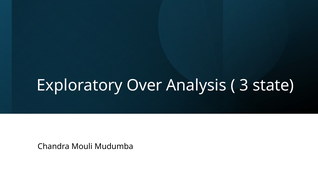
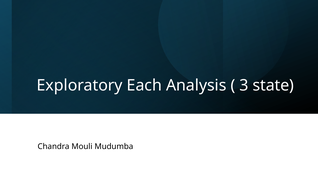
Over: Over -> Each
